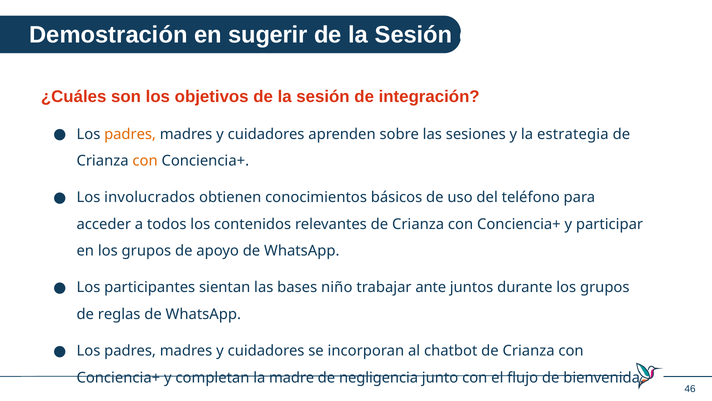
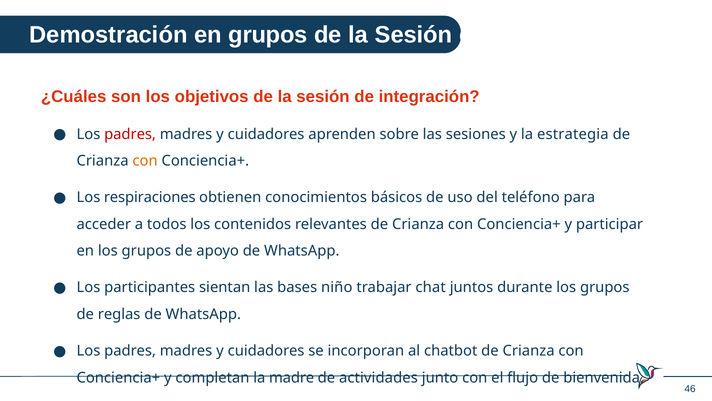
en sugerir: sugerir -> grupos
padres at (130, 134) colour: orange -> red
involucrados: involucrados -> respiraciones
ante: ante -> chat
negligencia: negligencia -> actividades
